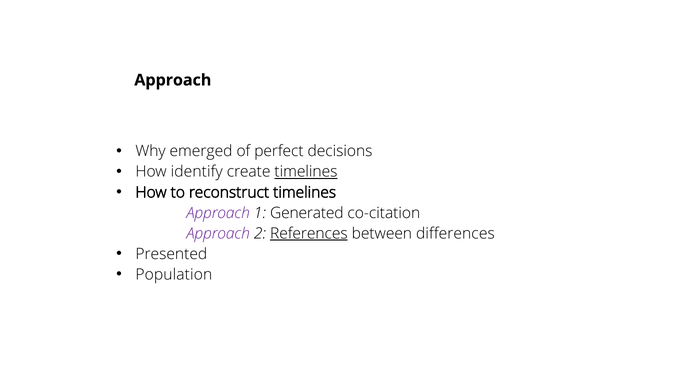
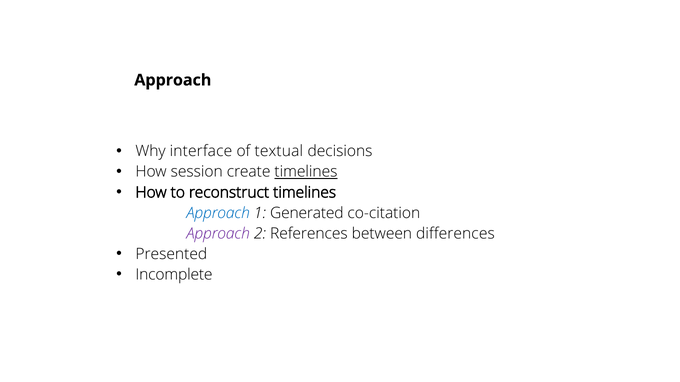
emerged: emerged -> interface
perfect: perfect -> textual
identify: identify -> session
Approach at (218, 213) colour: purple -> blue
References underline: present -> none
Population: Population -> Incomplete
